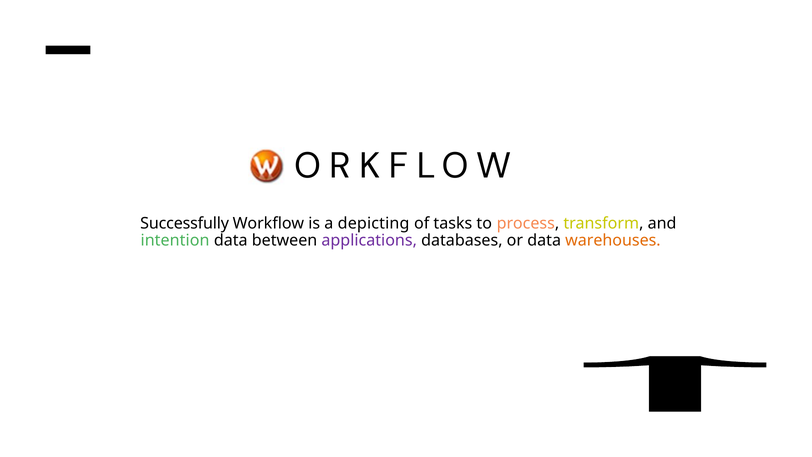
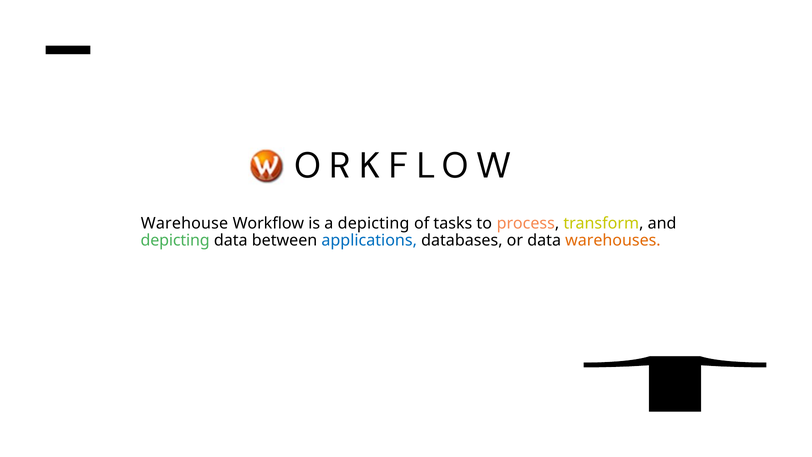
Successfully: Successfully -> Warehouse
intention at (175, 240): intention -> depicting
applications colour: purple -> blue
